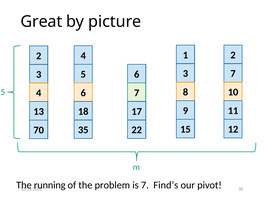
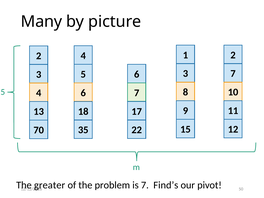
Great: Great -> Many
running: running -> greater
